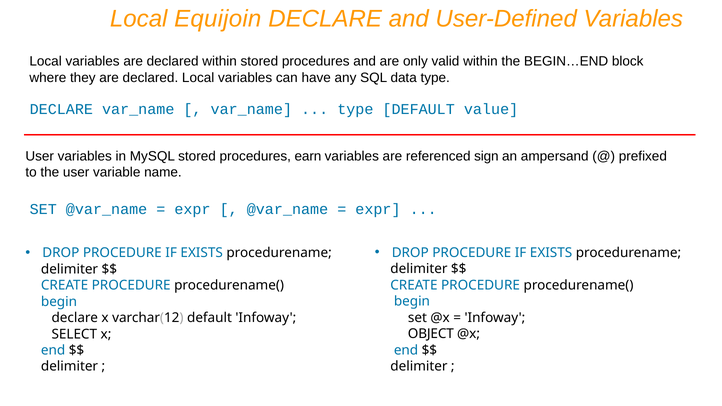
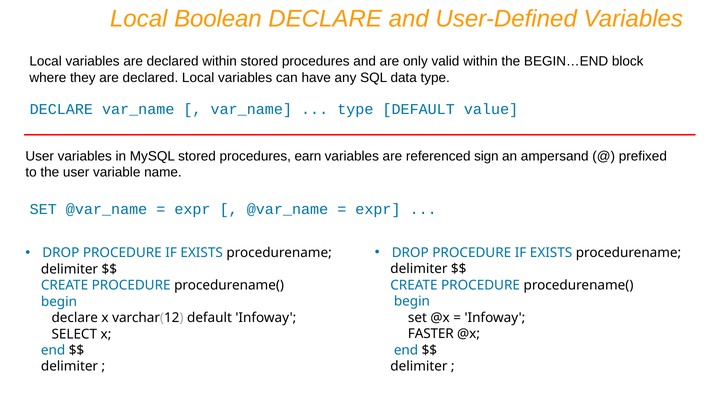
Equijoin: Equijoin -> Boolean
OBJECT: OBJECT -> FASTER
